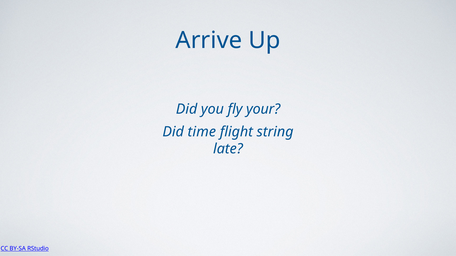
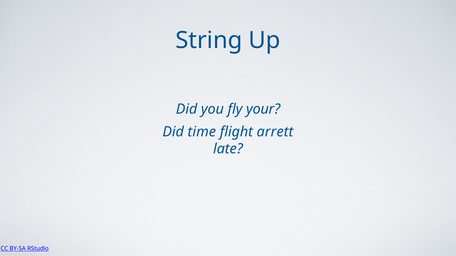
Arrive: Arrive -> String
string: string -> arrett
